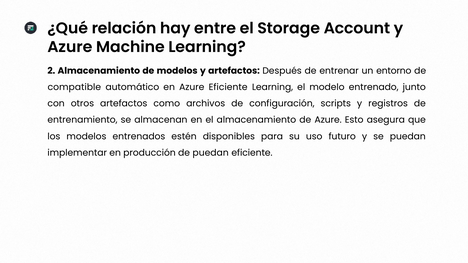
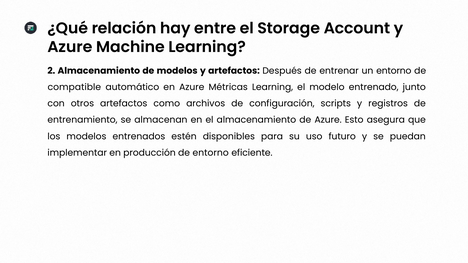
Azure Eficiente: Eficiente -> Métricas
de puedan: puedan -> entorno
